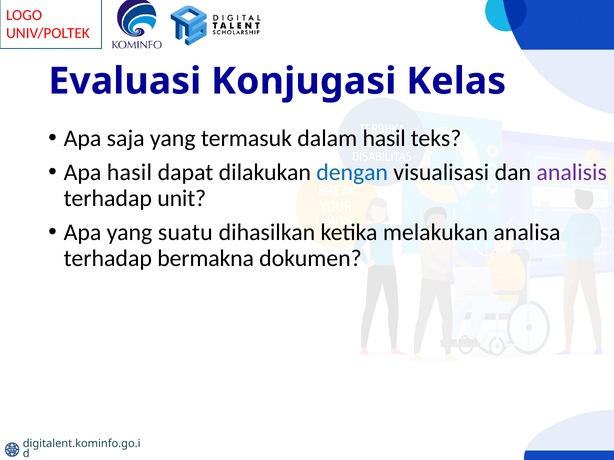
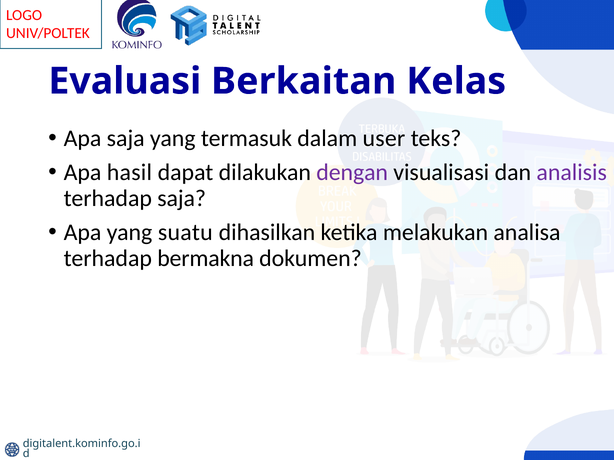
Konjugasi: Konjugasi -> Berkaitan
dalam hasil: hasil -> user
dengan colour: blue -> purple
terhadap unit: unit -> saja
